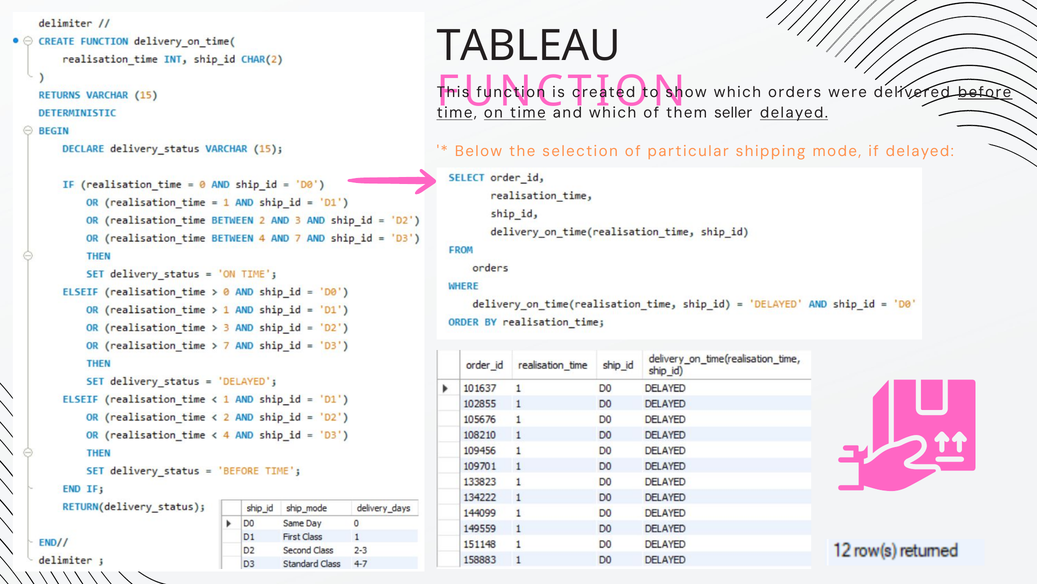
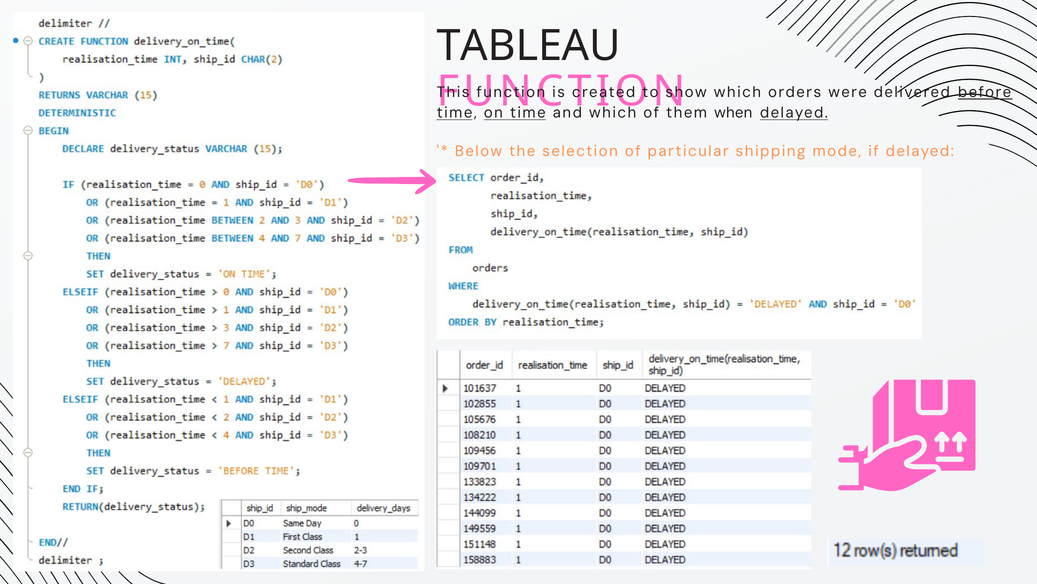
seller: seller -> when
